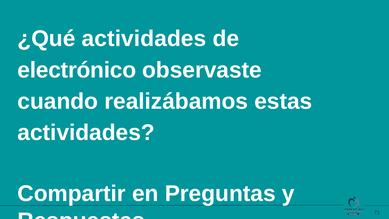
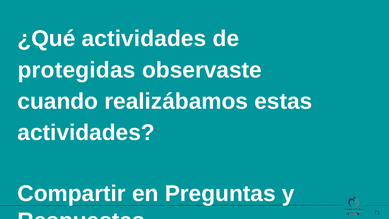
electrónico: electrónico -> protegidas
